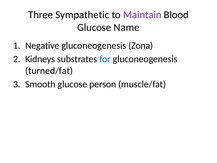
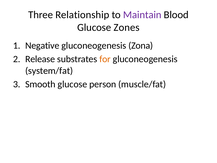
Sympathetic: Sympathetic -> Relationship
Name: Name -> Zones
Kidneys: Kidneys -> Release
for colour: blue -> orange
turned/fat: turned/fat -> system/fat
